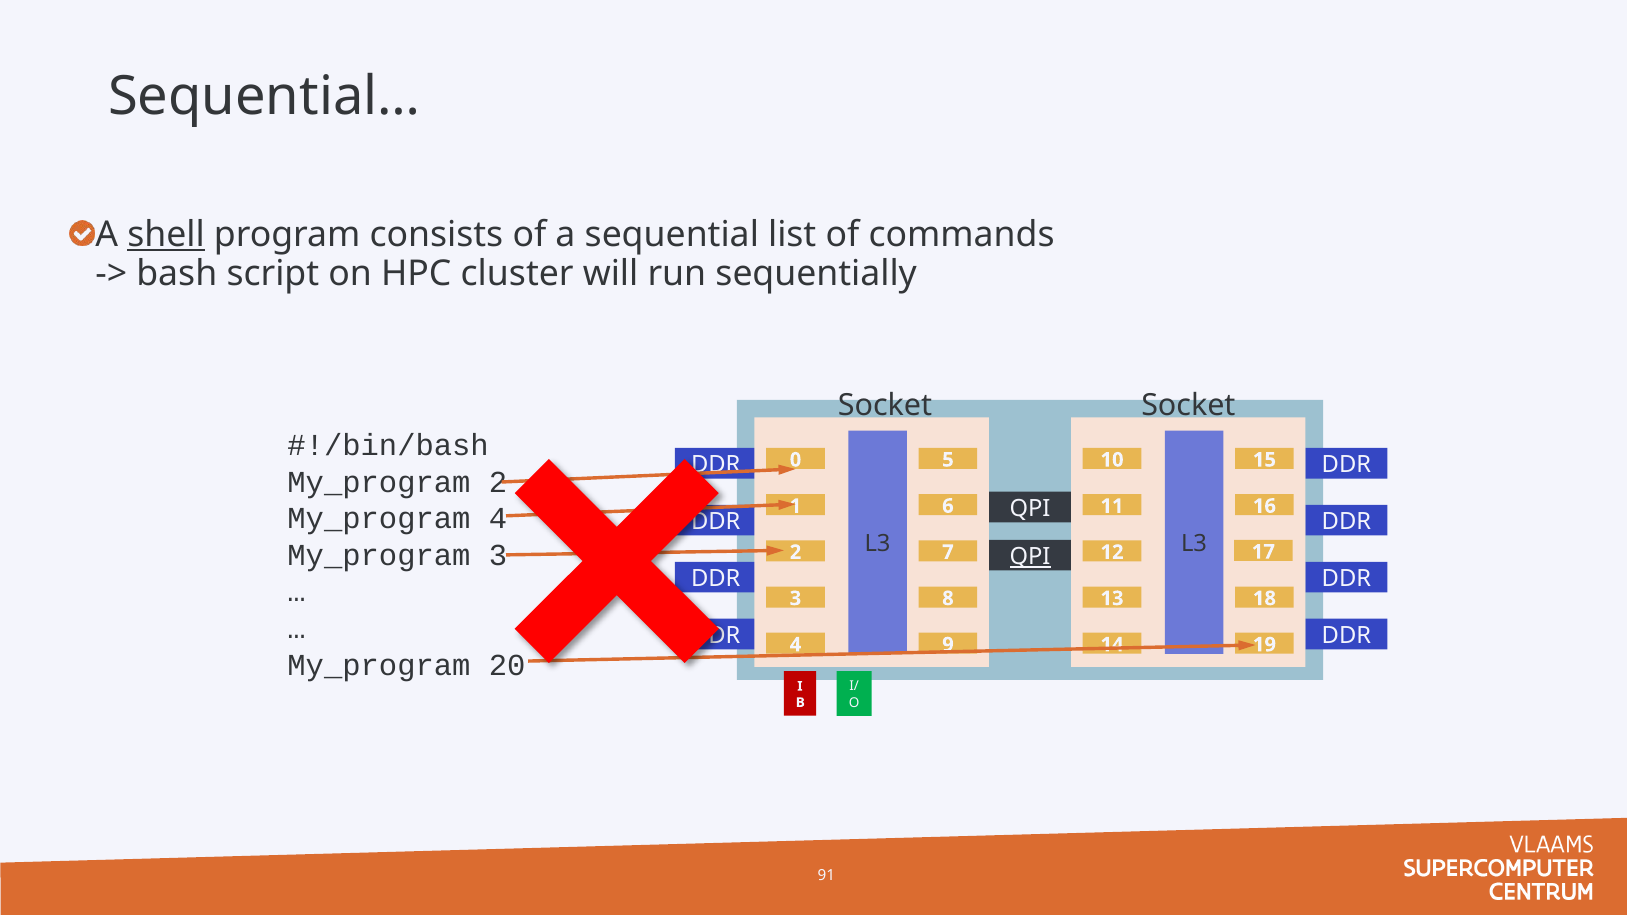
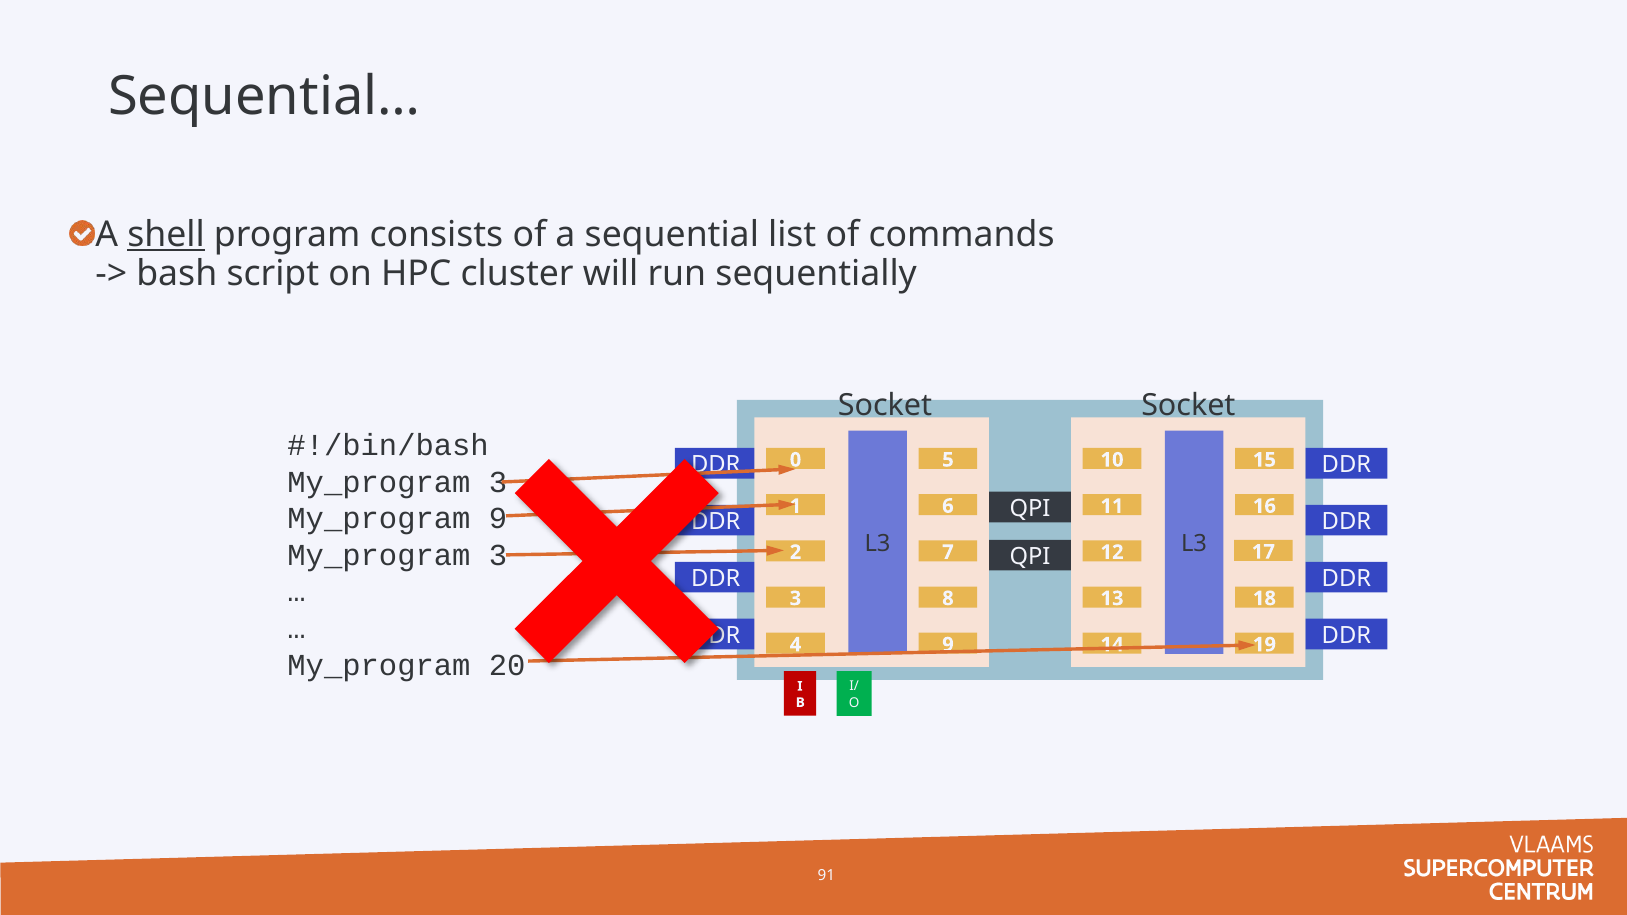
2 at (498, 482): 2 -> 3
My_program 4: 4 -> 9
QPI at (1030, 557) underline: present -> none
